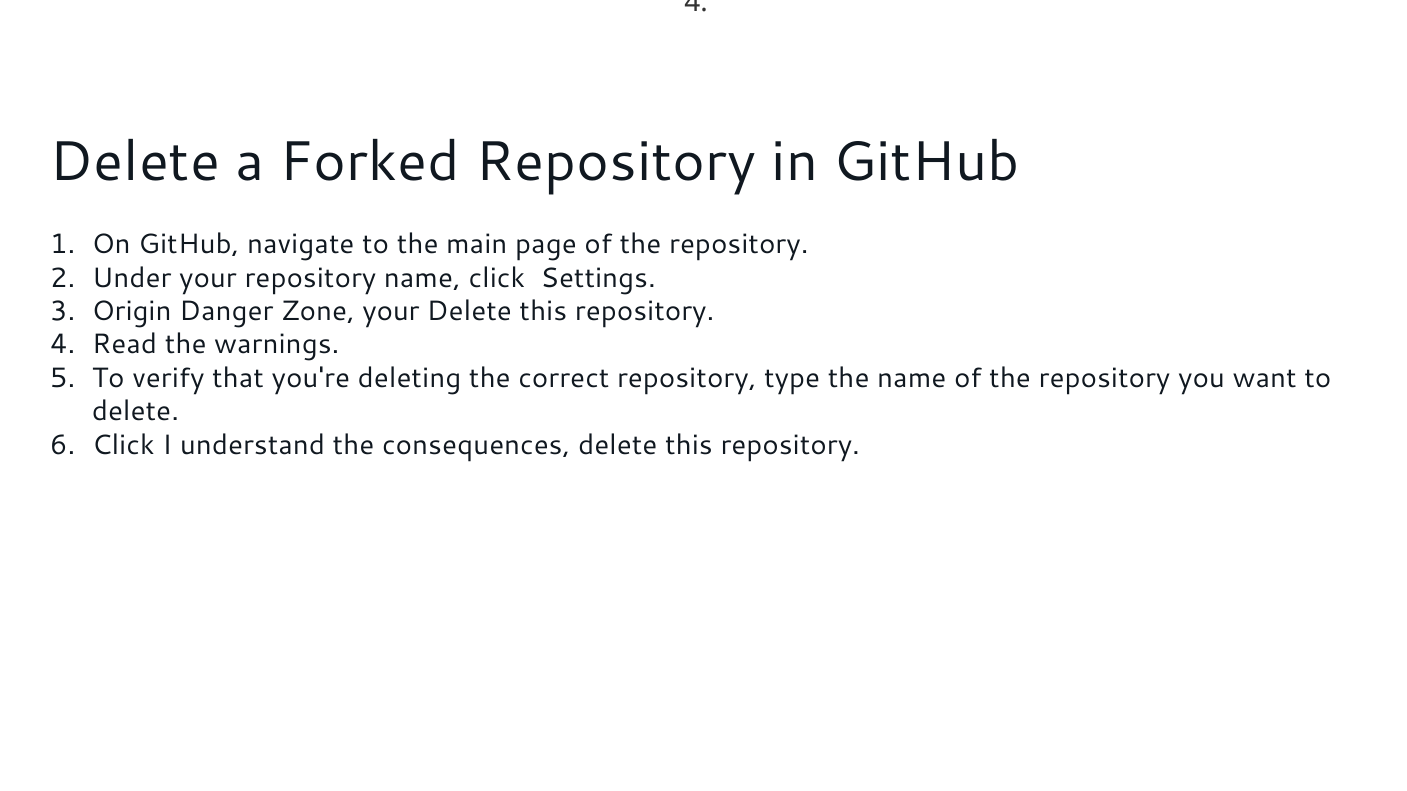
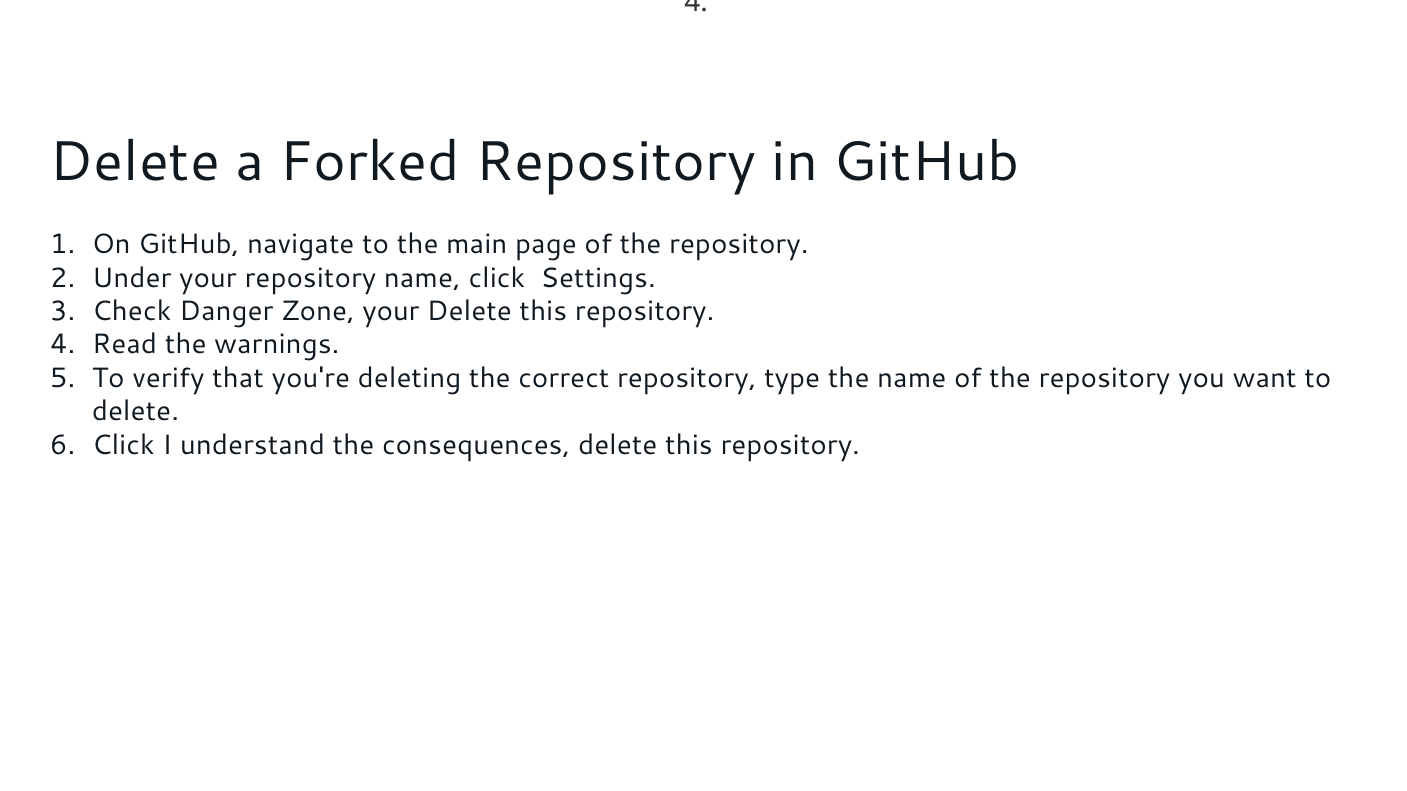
Origin: Origin -> Check
